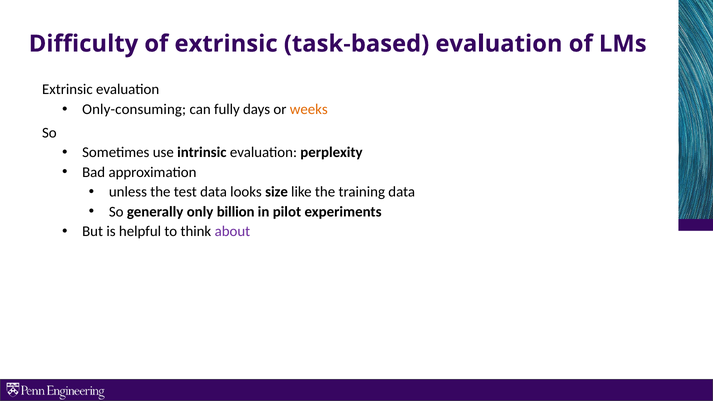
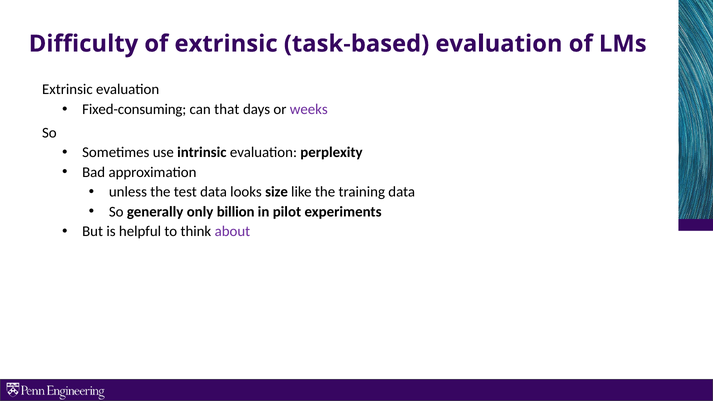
Only-consuming: Only-consuming -> Fixed-consuming
fully: fully -> that
weeks colour: orange -> purple
